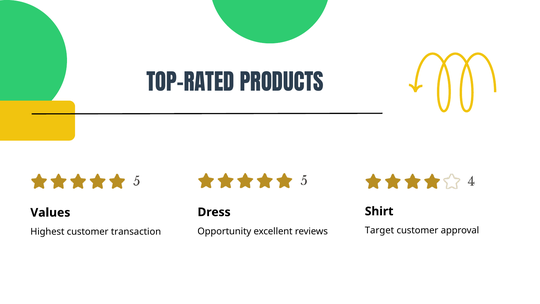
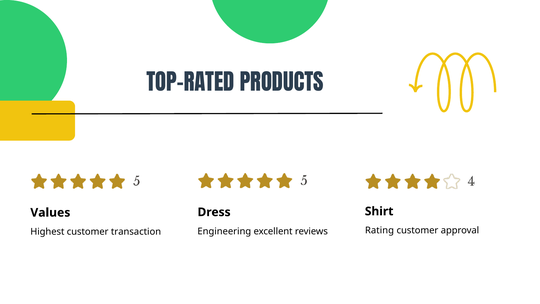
Target: Target -> Rating
Opportunity: Opportunity -> Engineering
